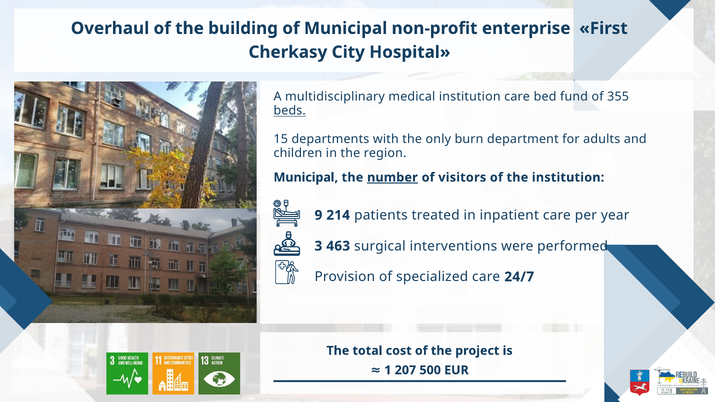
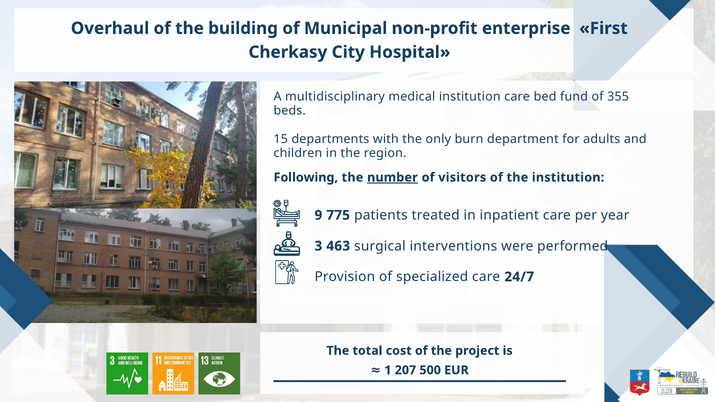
beds underline: present -> none
Municipal at (306, 178): Municipal -> Following
214: 214 -> 775
